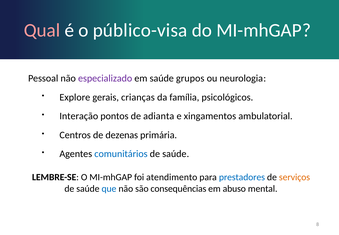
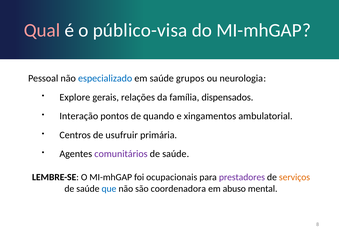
especializado colour: purple -> blue
crianças: crianças -> relações
psicológicos: psicológicos -> dispensados
adianta: adianta -> quando
dezenas: dezenas -> usufruir
comunitários colour: blue -> purple
atendimento: atendimento -> ocupacionais
prestadores colour: blue -> purple
consequências: consequências -> coordenadora
